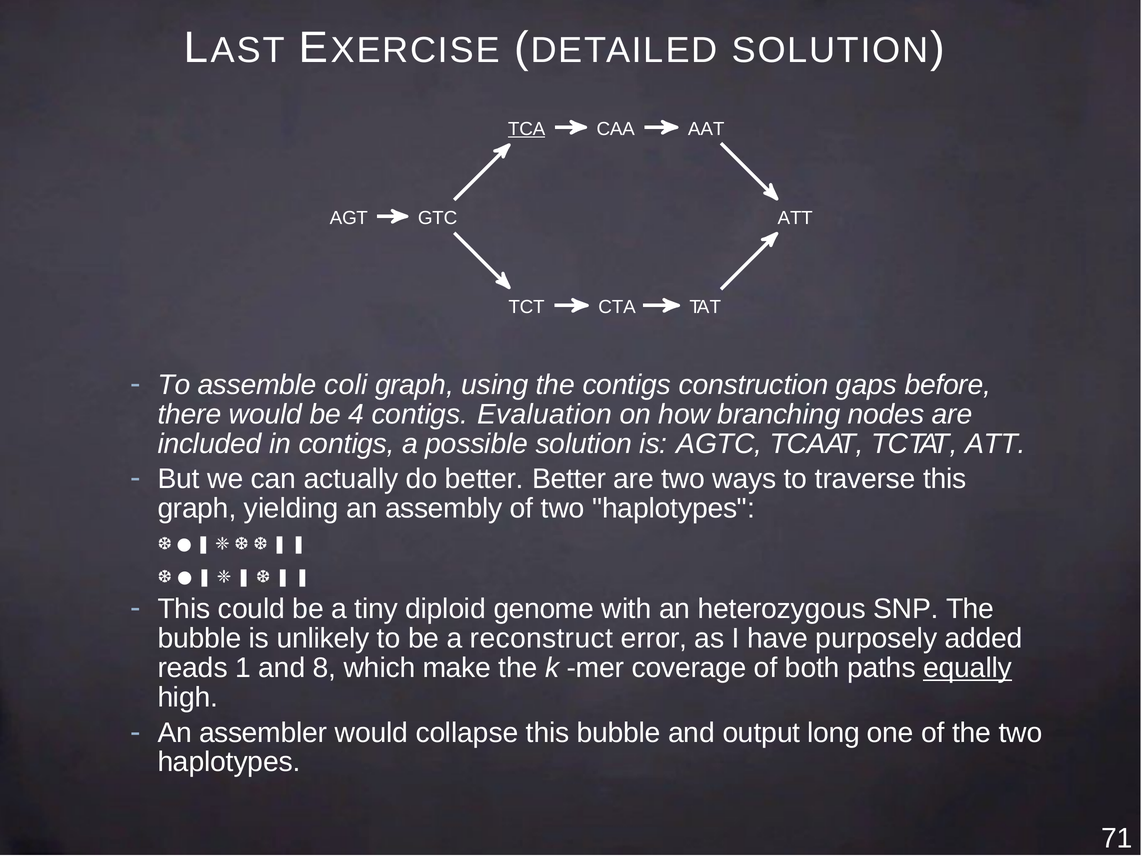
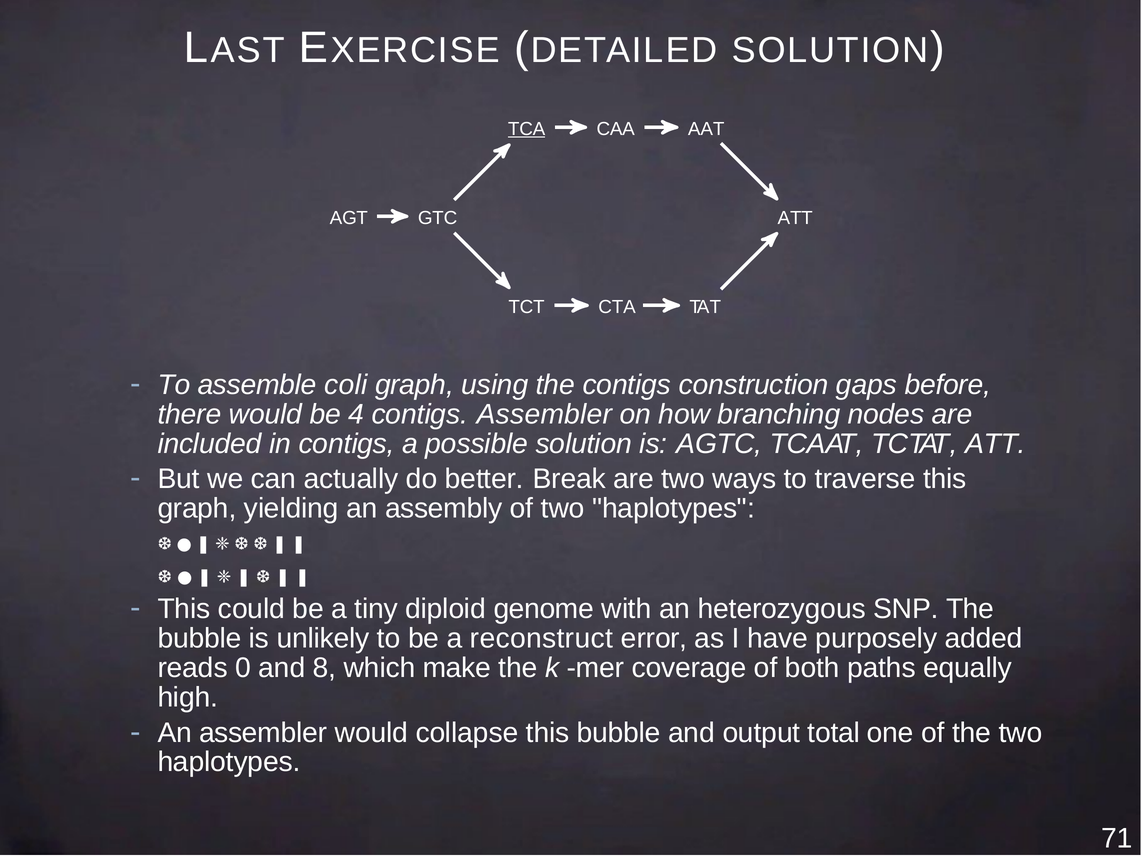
contigs Evaluation: Evaluation -> Assembler
better Better: Better -> Break
1: 1 -> 0
equally underline: present -> none
long: long -> total
